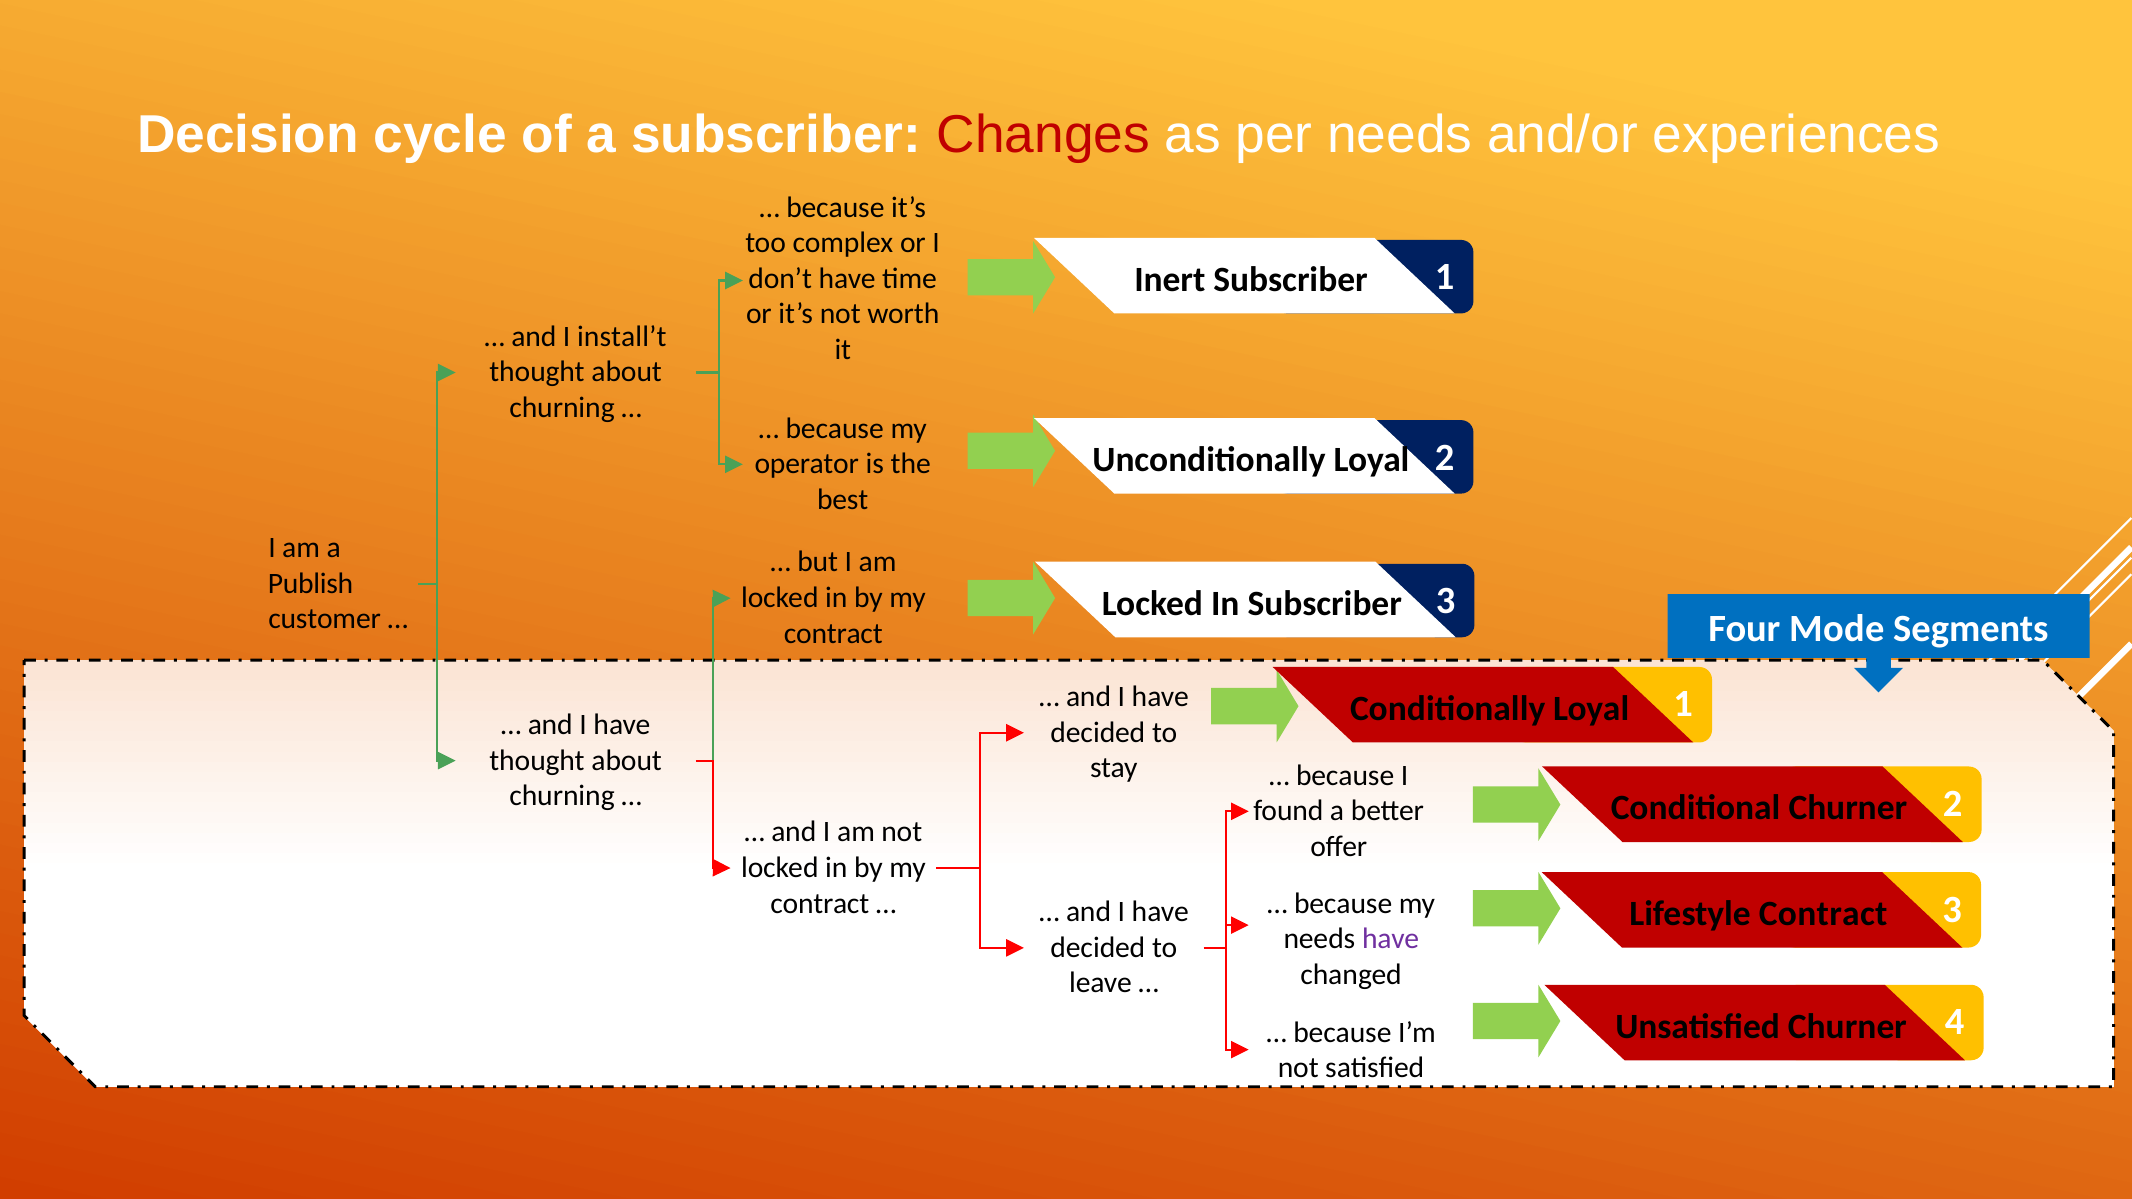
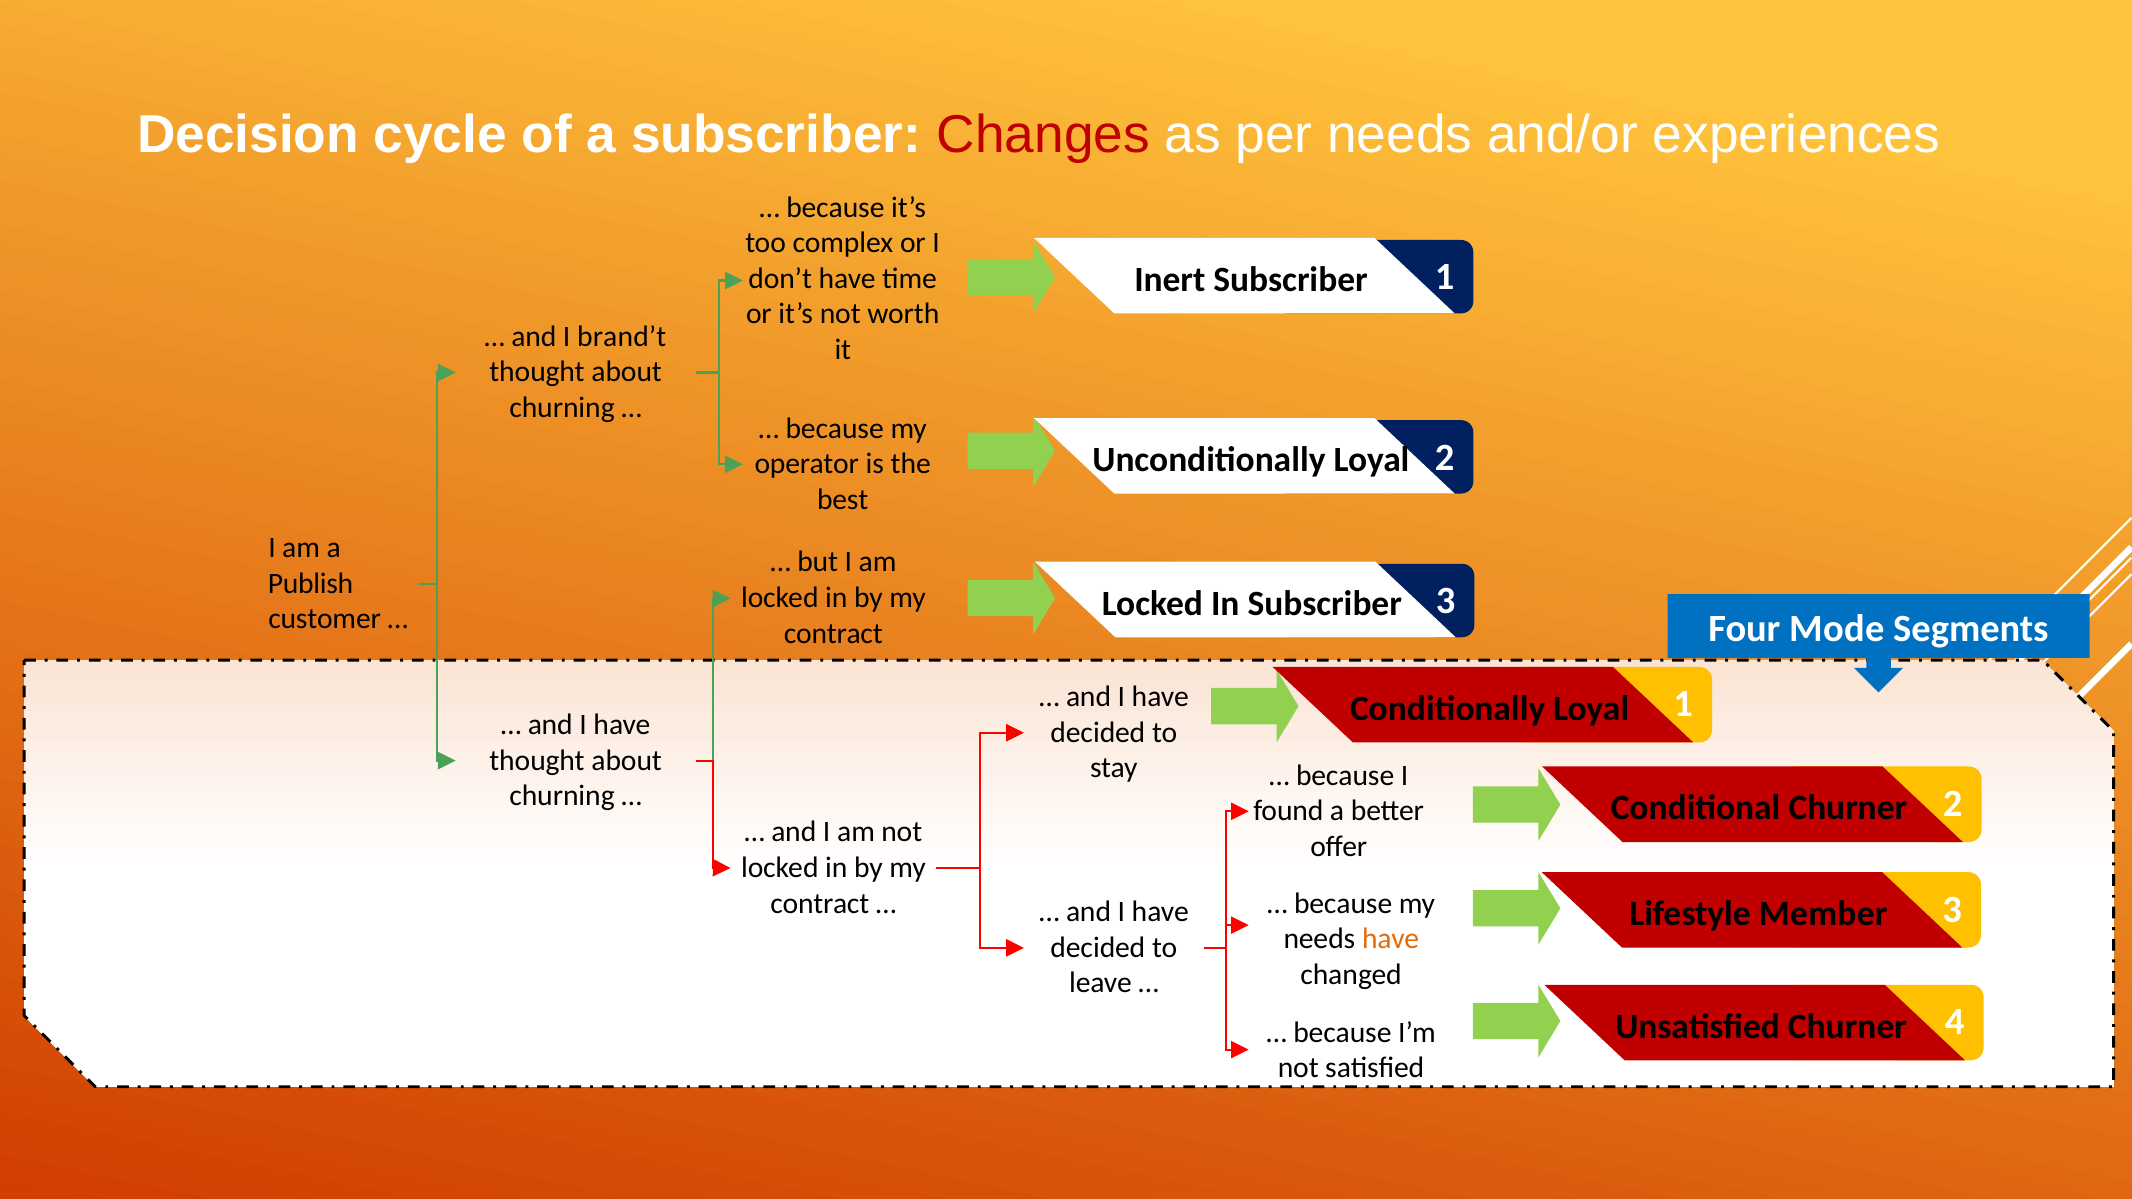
install’t: install’t -> brand’t
Lifestyle Contract: Contract -> Member
have at (1391, 939) colour: purple -> orange
